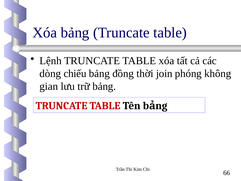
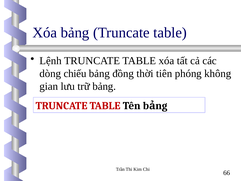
join: join -> tiên
